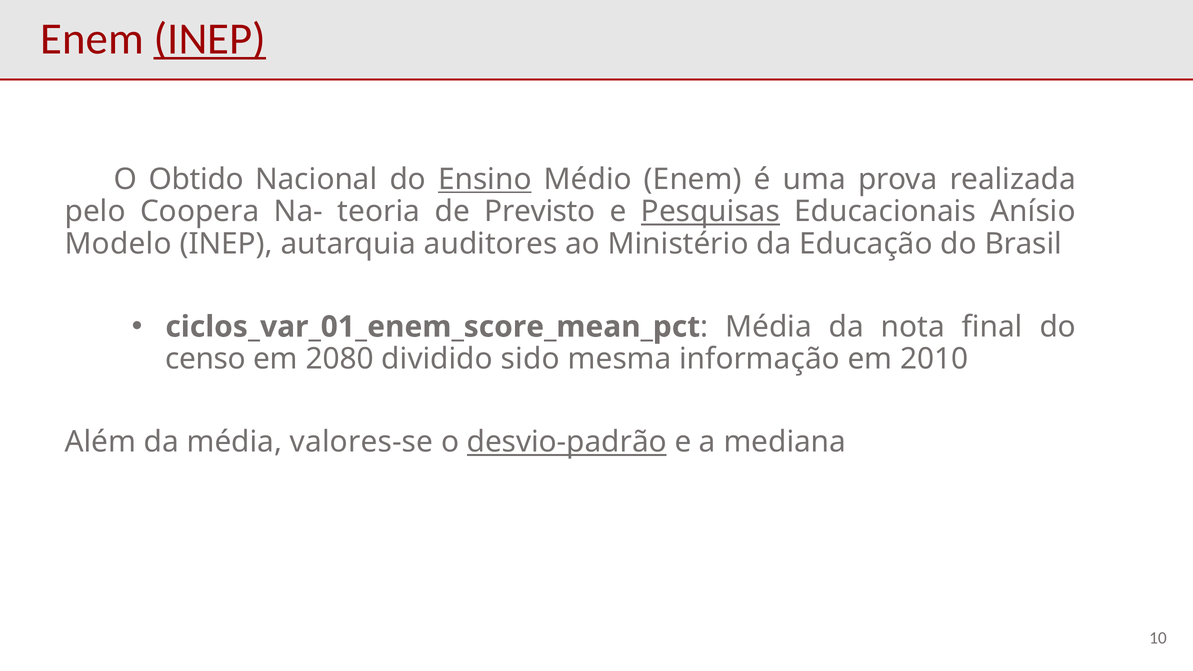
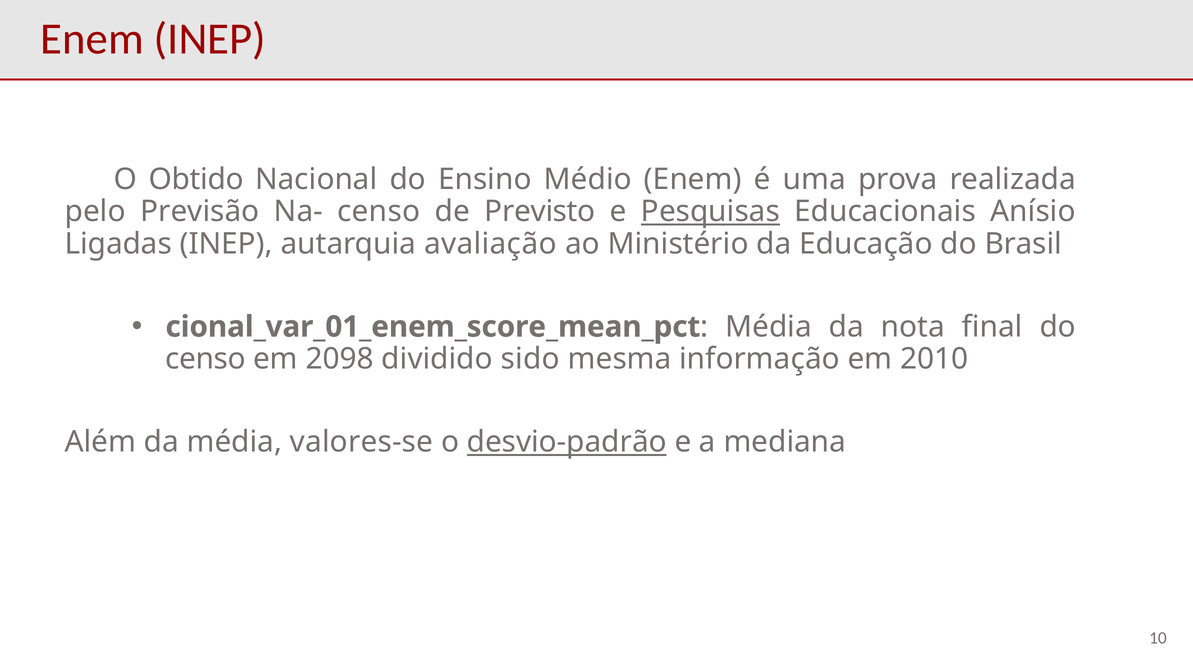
INEP at (210, 39) underline: present -> none
Ensino underline: present -> none
Coopera: Coopera -> Previsão
Na- teoria: teoria -> censo
Modelo: Modelo -> Ligadas
auditores: auditores -> avaliação
ciclos_var_01_enem_score_mean_pct: ciclos_var_01_enem_score_mean_pct -> cional_var_01_enem_score_mean_pct
2080: 2080 -> 2098
